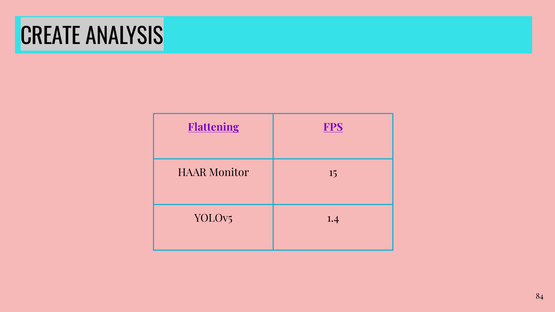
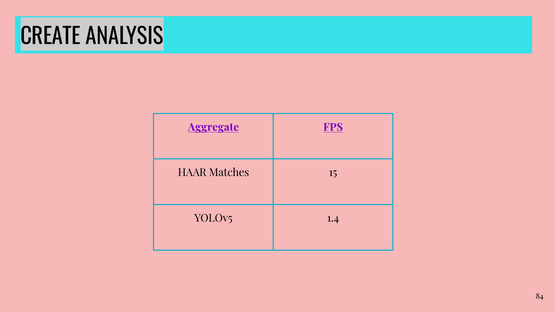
Flattening: Flattening -> Aggregate
Monitor: Monitor -> Matches
